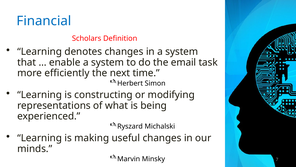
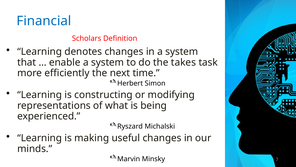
email: email -> takes
